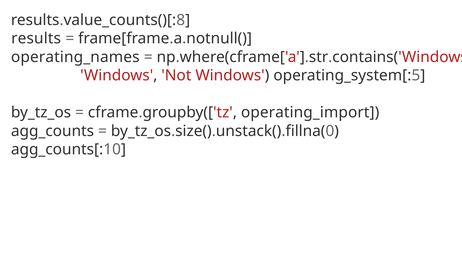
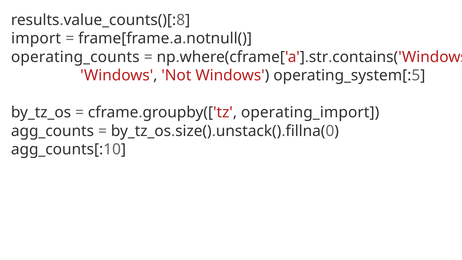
results: results -> import
operating_names: operating_names -> operating_counts
